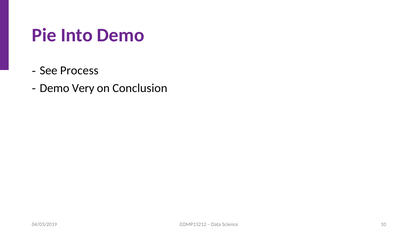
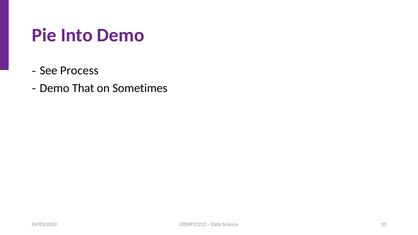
Very: Very -> That
Conclusion: Conclusion -> Sometimes
